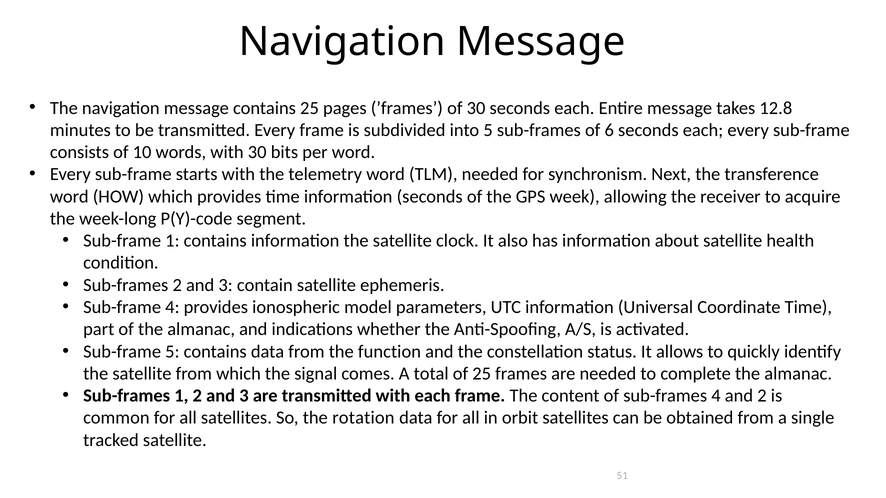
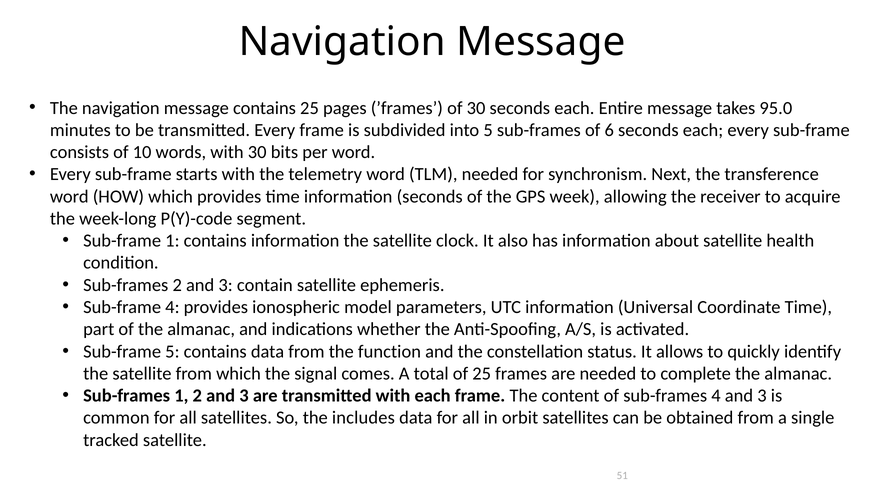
12.8: 12.8 -> 95.0
4 and 2: 2 -> 3
rotation: rotation -> includes
